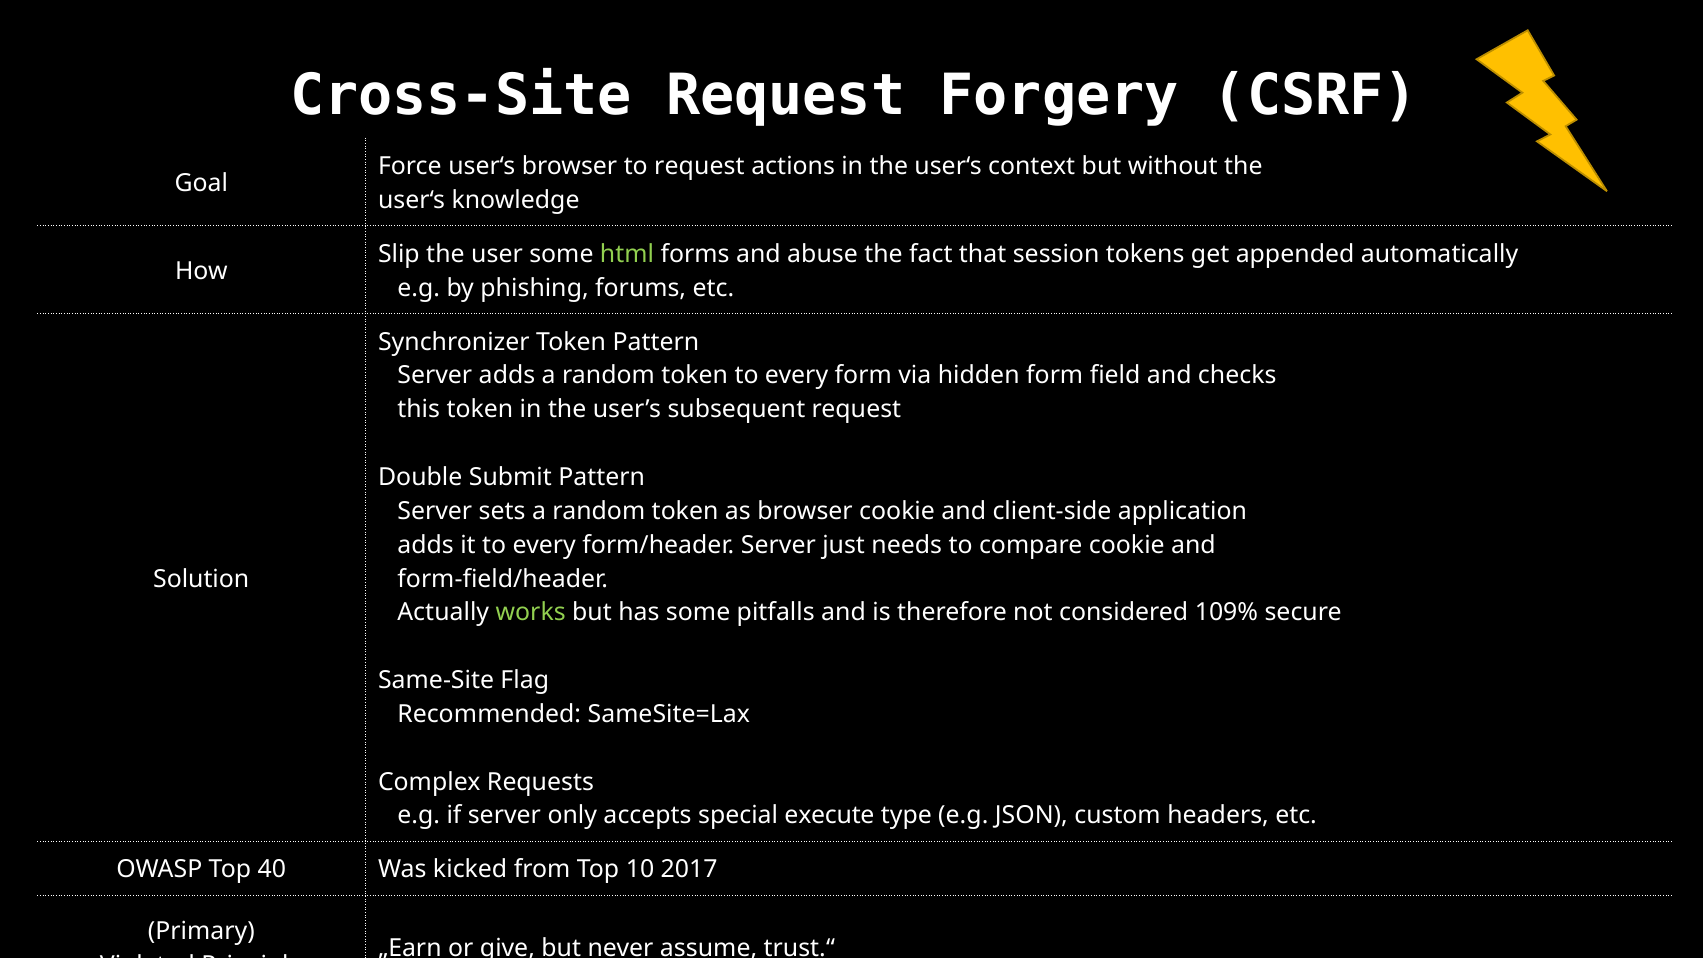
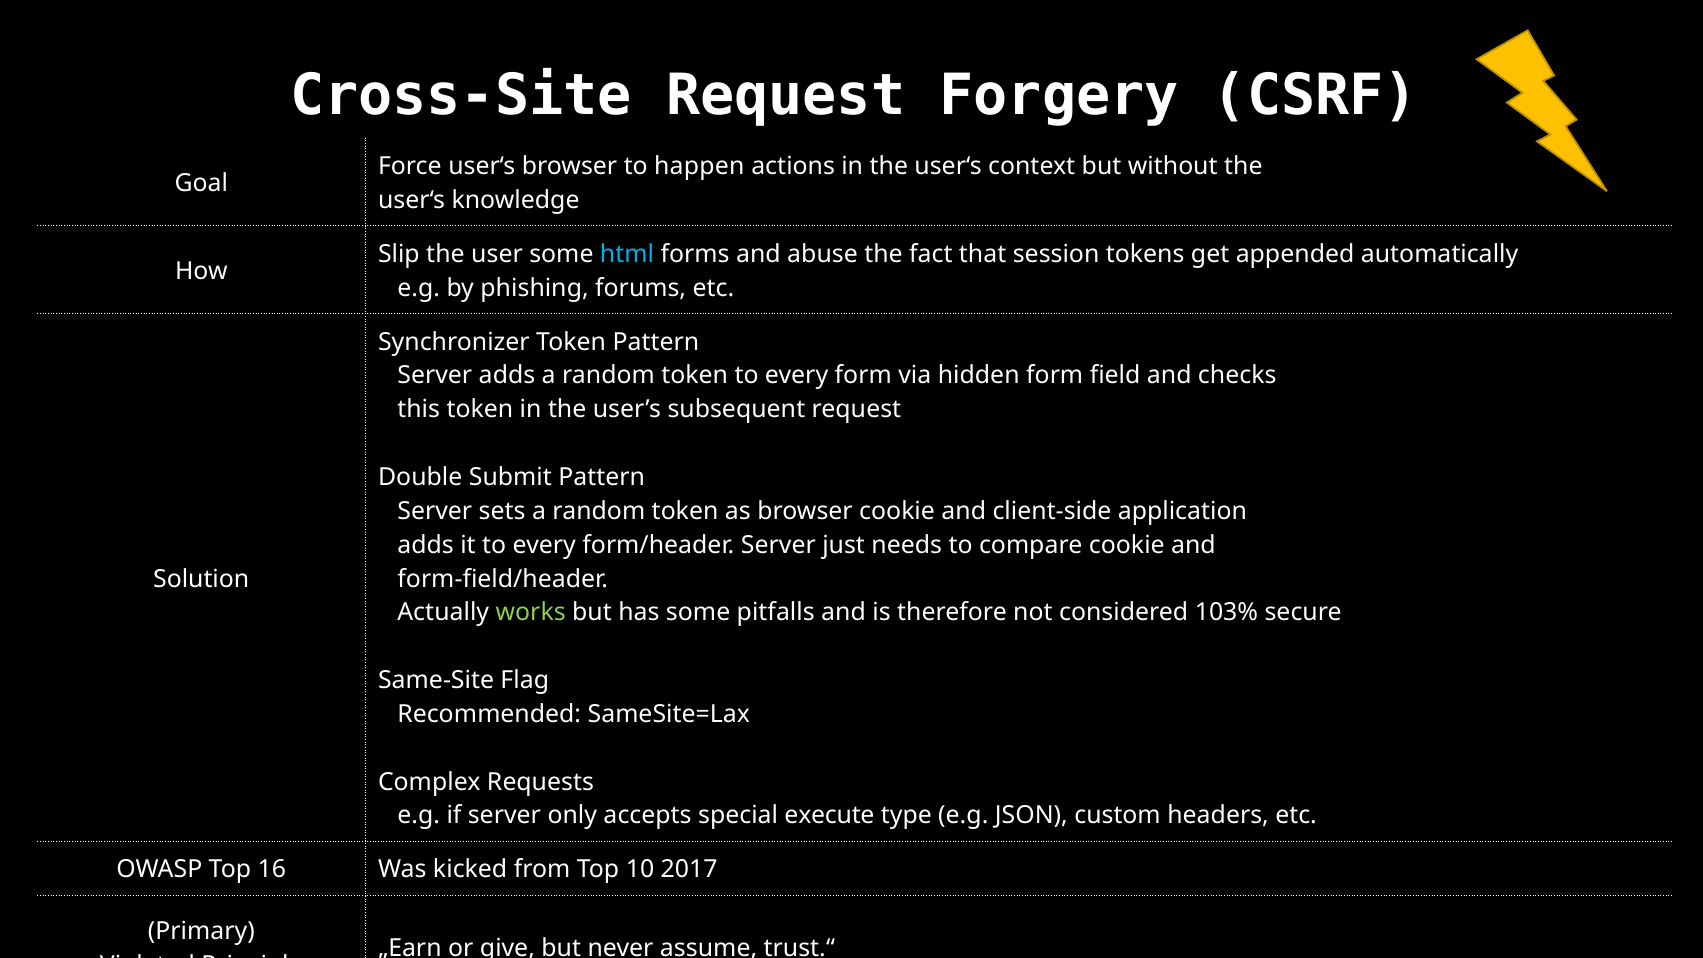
to request: request -> happen
html colour: light green -> light blue
109%: 109% -> 103%
40: 40 -> 16
